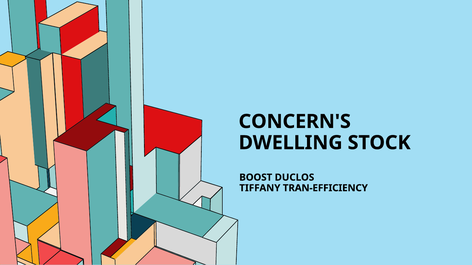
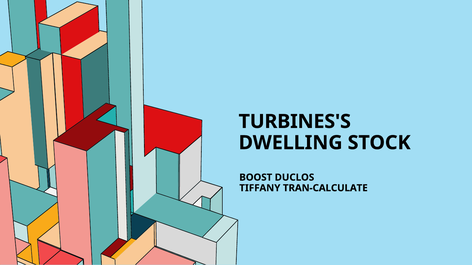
CONCERN'S: CONCERN'S -> TURBINES'S
TRAN-EFFICIENCY: TRAN-EFFICIENCY -> TRAN-CALCULATE
